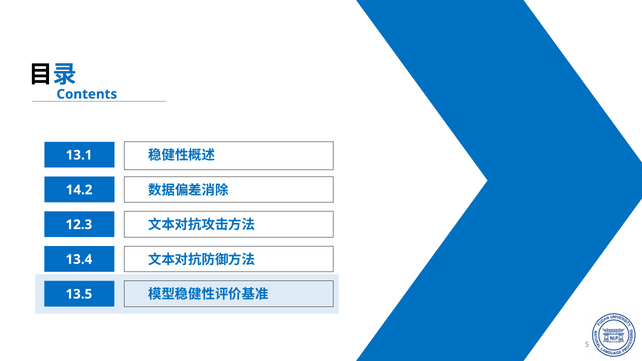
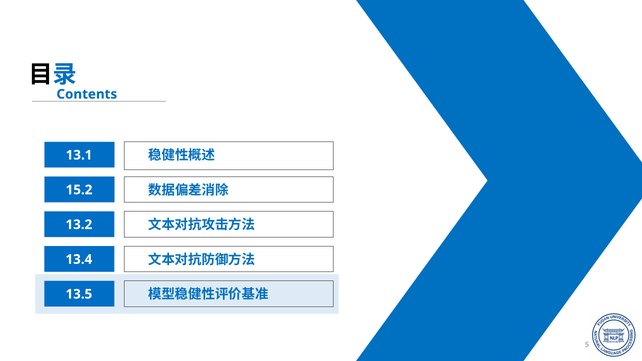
14.2: 14.2 -> 15.2
12.3: 12.3 -> 13.2
